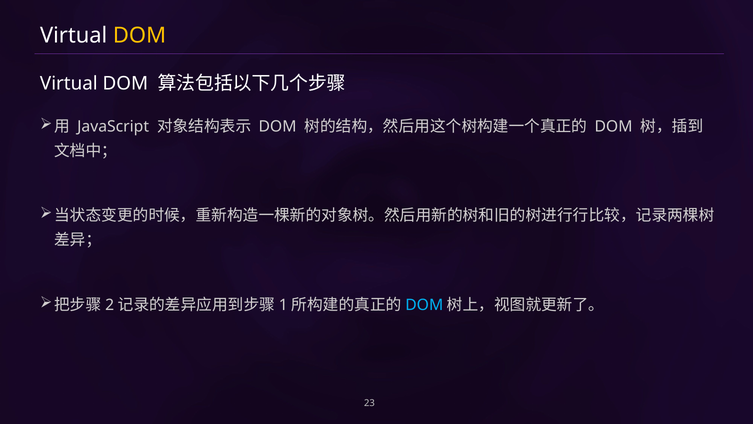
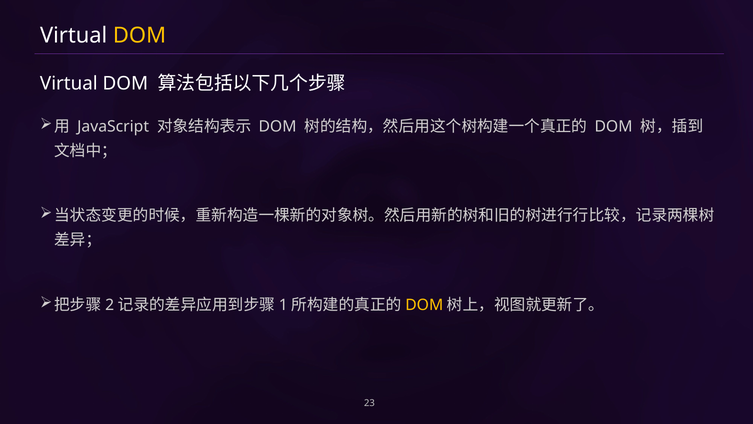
DOM at (424, 305) colour: light blue -> yellow
